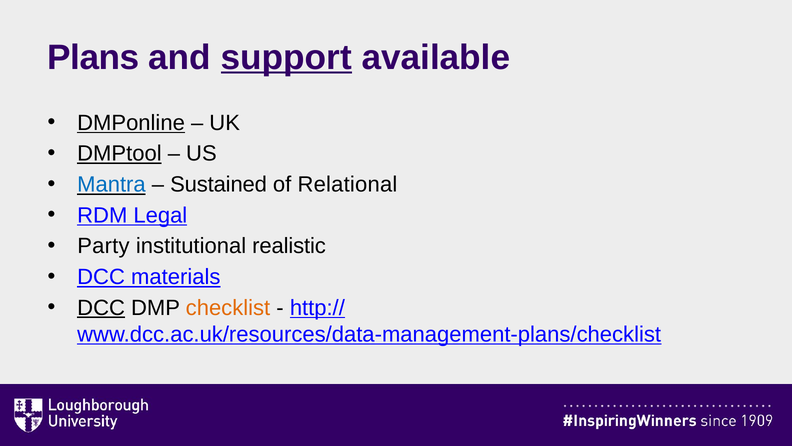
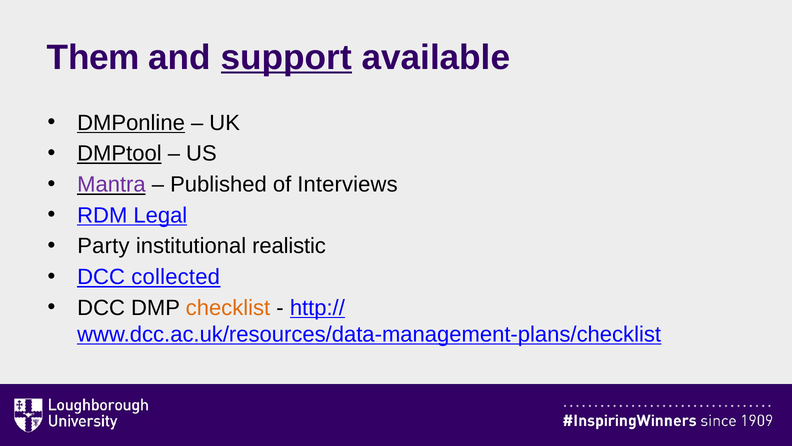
Plans: Plans -> Them
Mantra colour: blue -> purple
Sustained: Sustained -> Published
Relational: Relational -> Interviews
materials: materials -> collected
DCC at (101, 308) underline: present -> none
